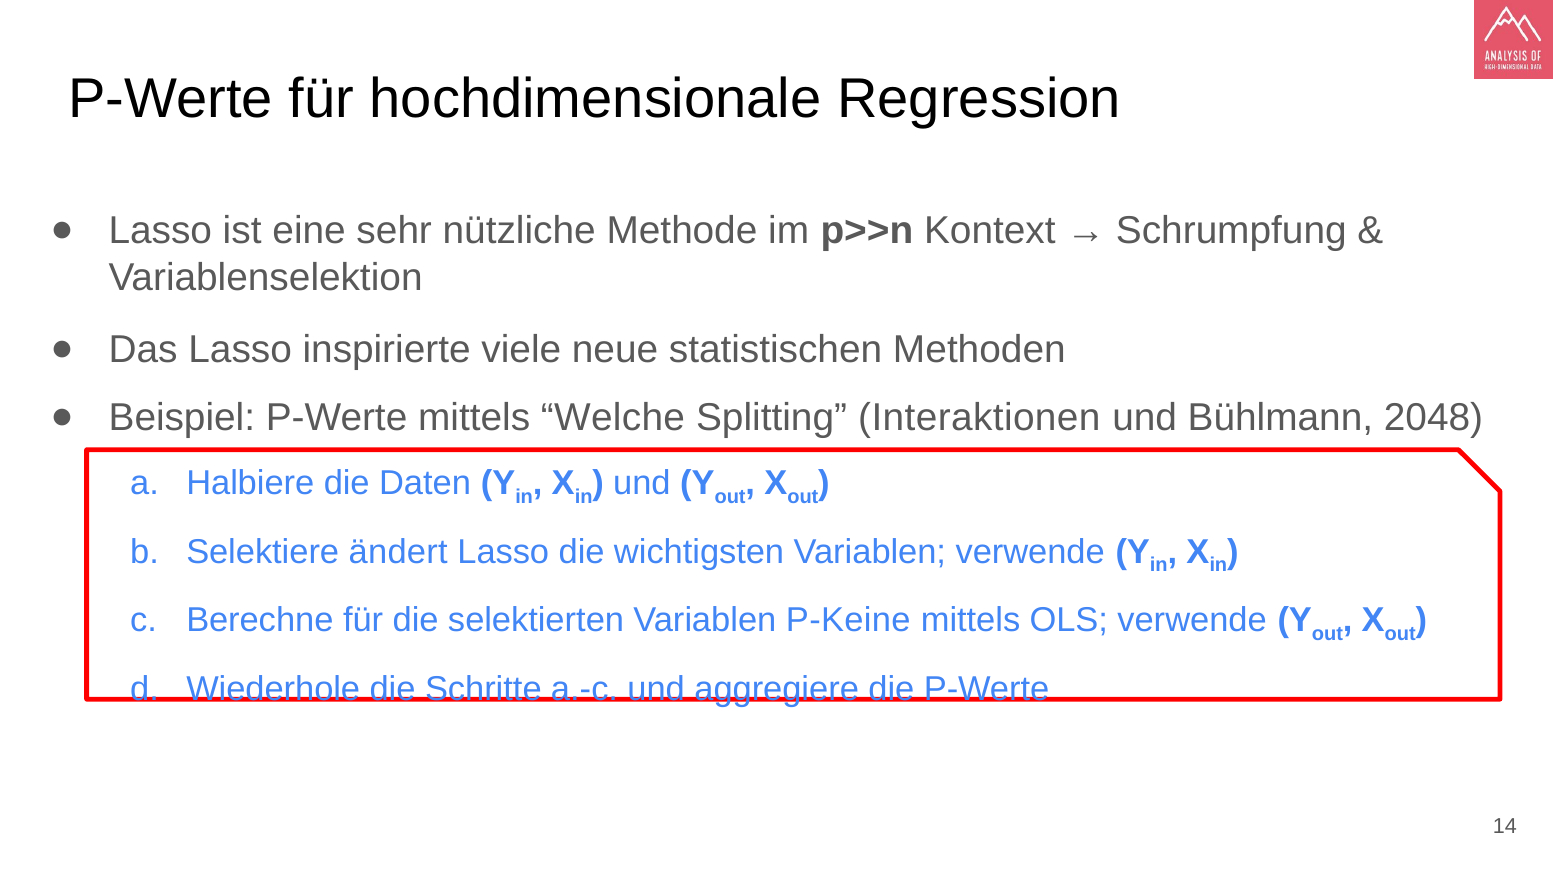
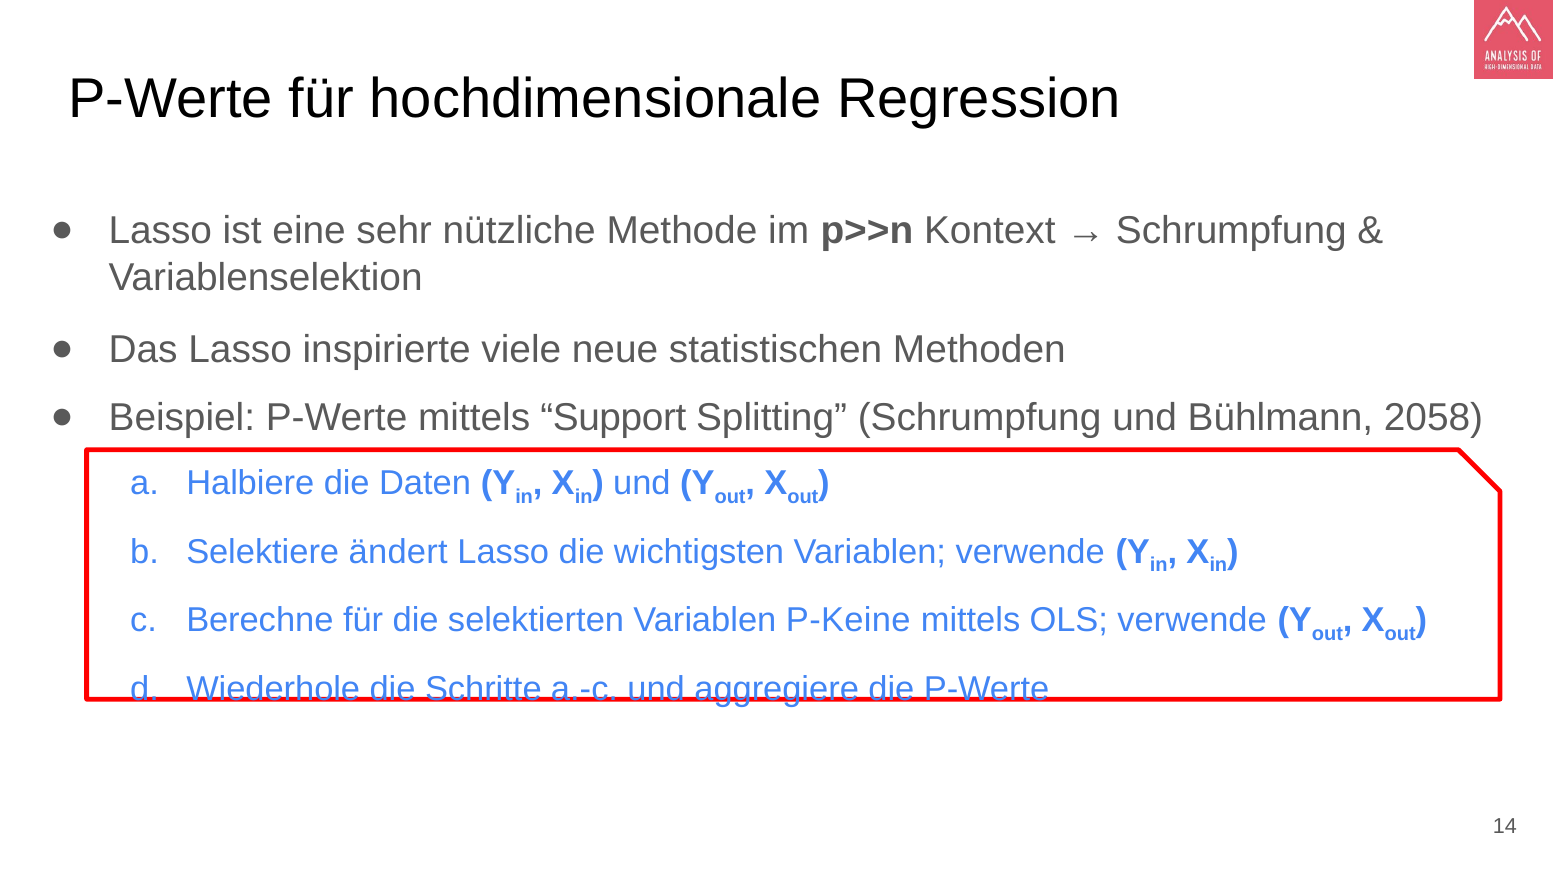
Welche: Welche -> Support
Splitting Interaktionen: Interaktionen -> Schrumpfung
2048: 2048 -> 2058
